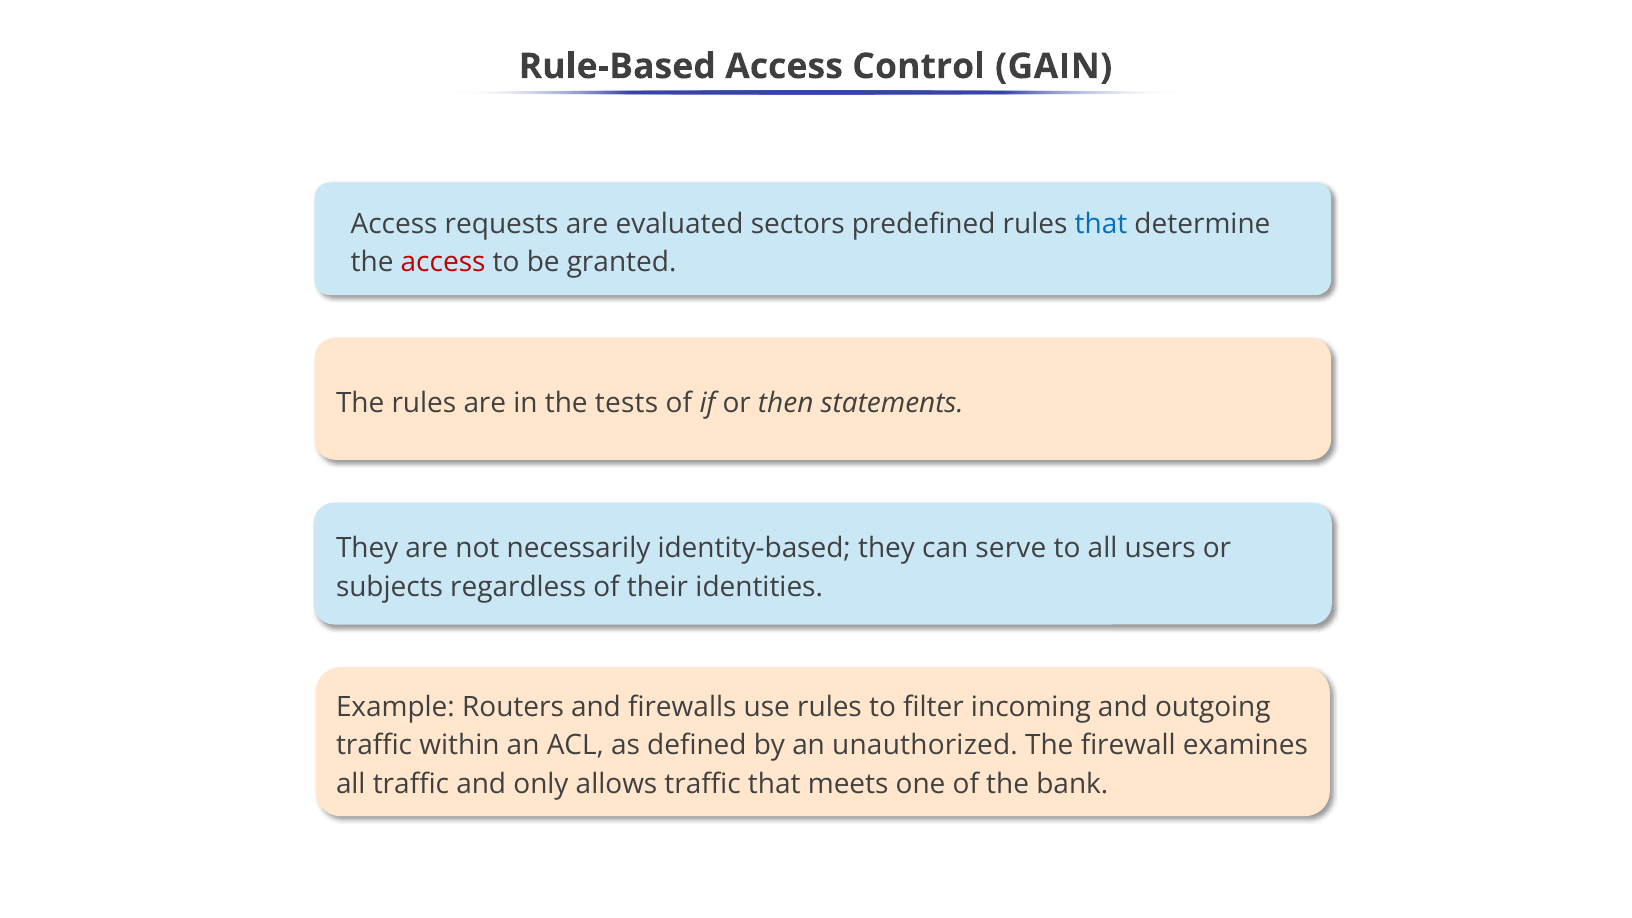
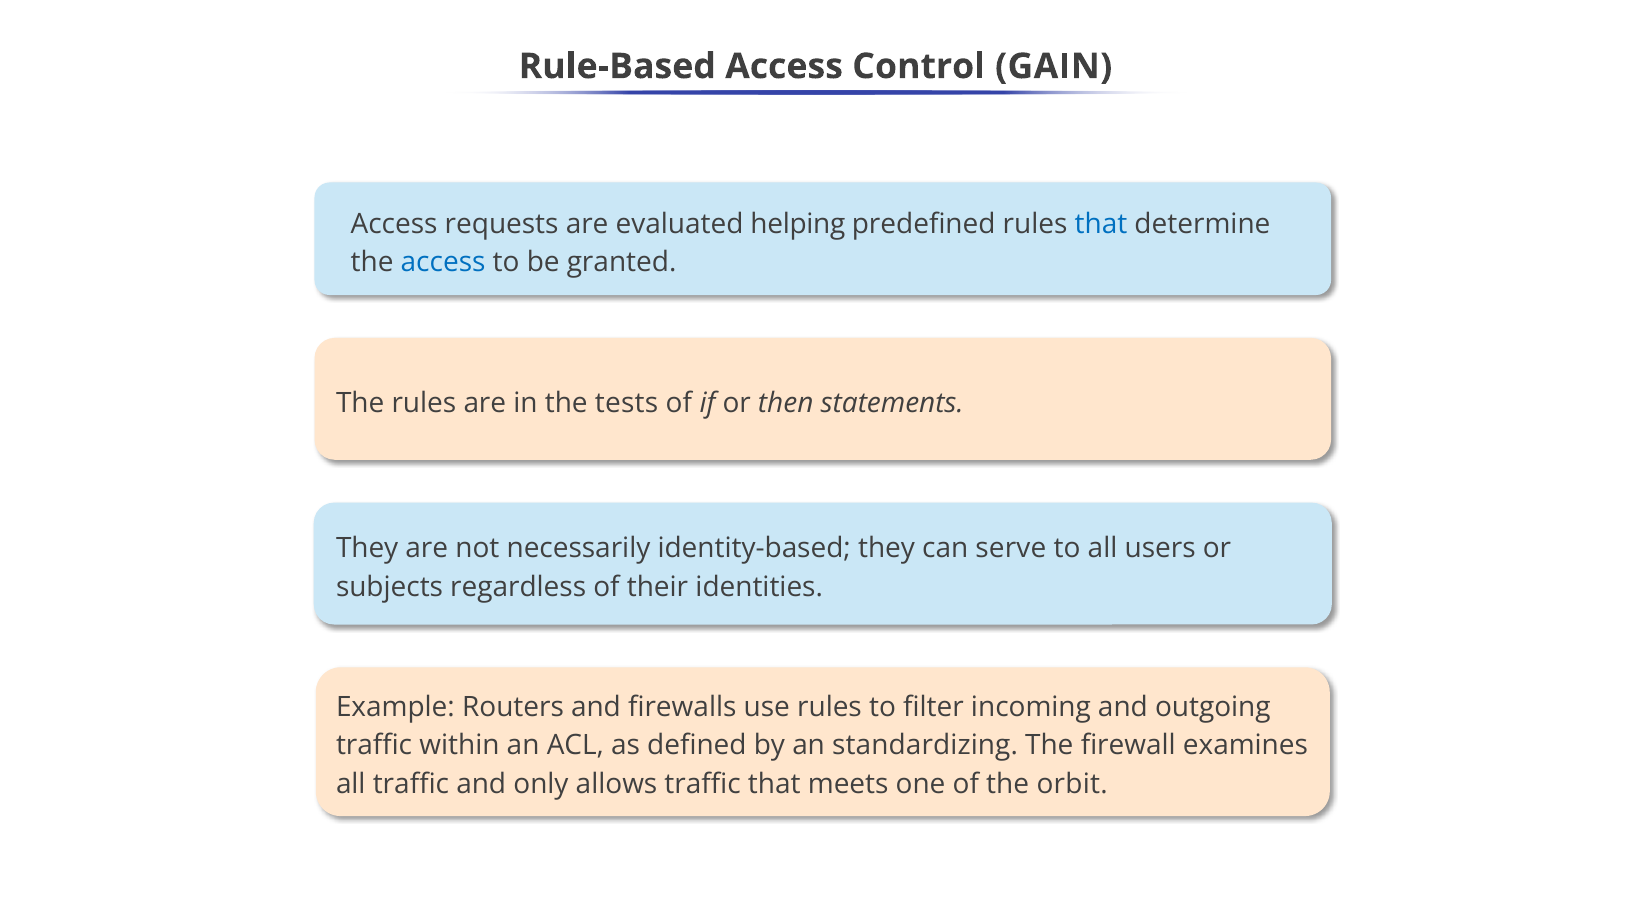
sectors: sectors -> helping
access at (443, 262) colour: red -> blue
unauthorized: unauthorized -> standardizing
bank: bank -> orbit
